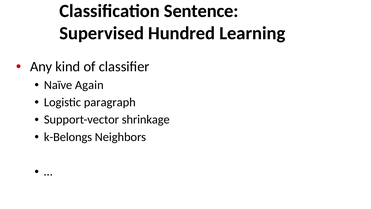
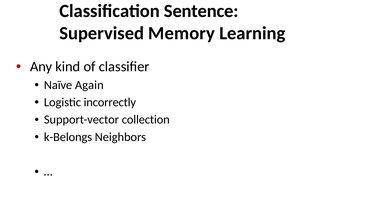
Hundred: Hundred -> Memory
paragraph: paragraph -> incorrectly
shrinkage: shrinkage -> collection
